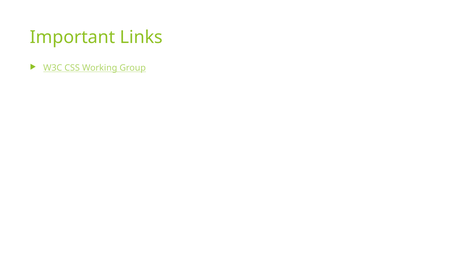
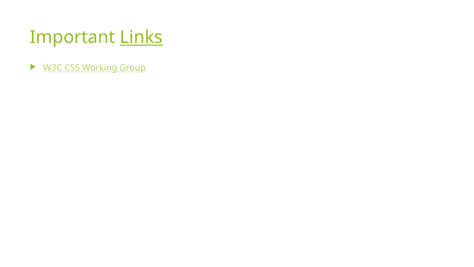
Links underline: none -> present
